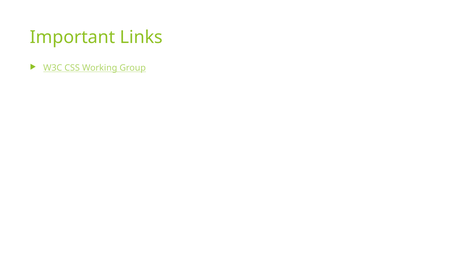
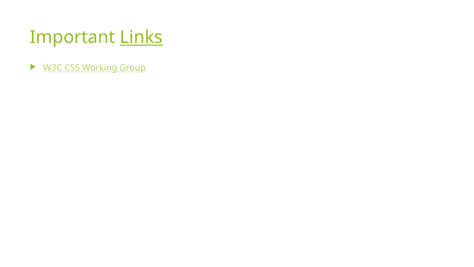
Links underline: none -> present
